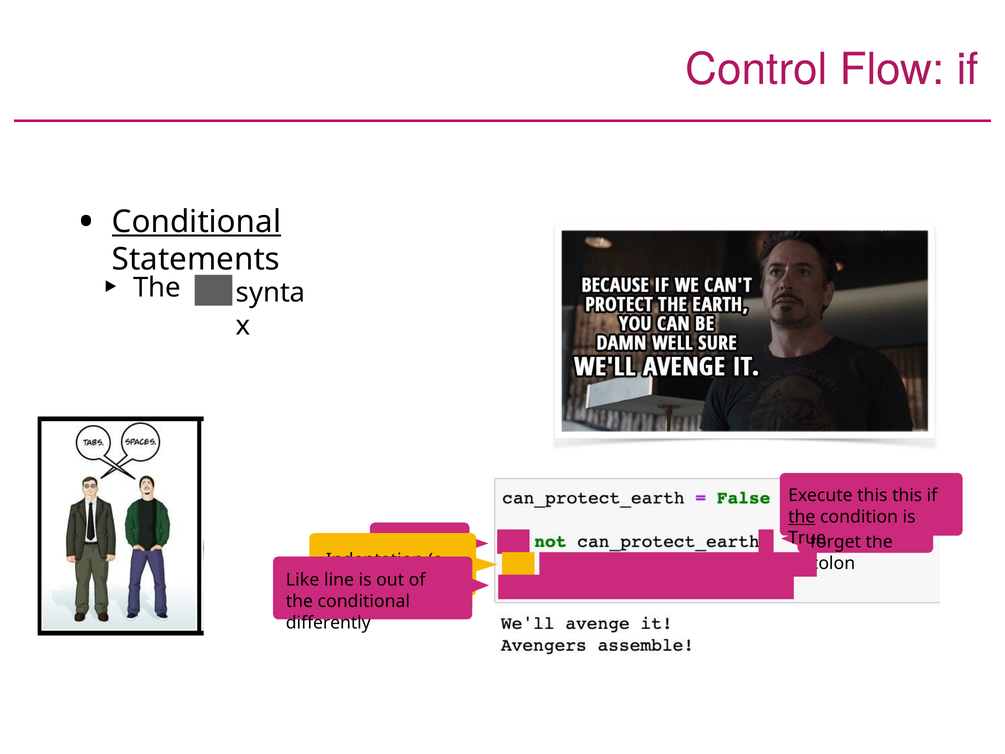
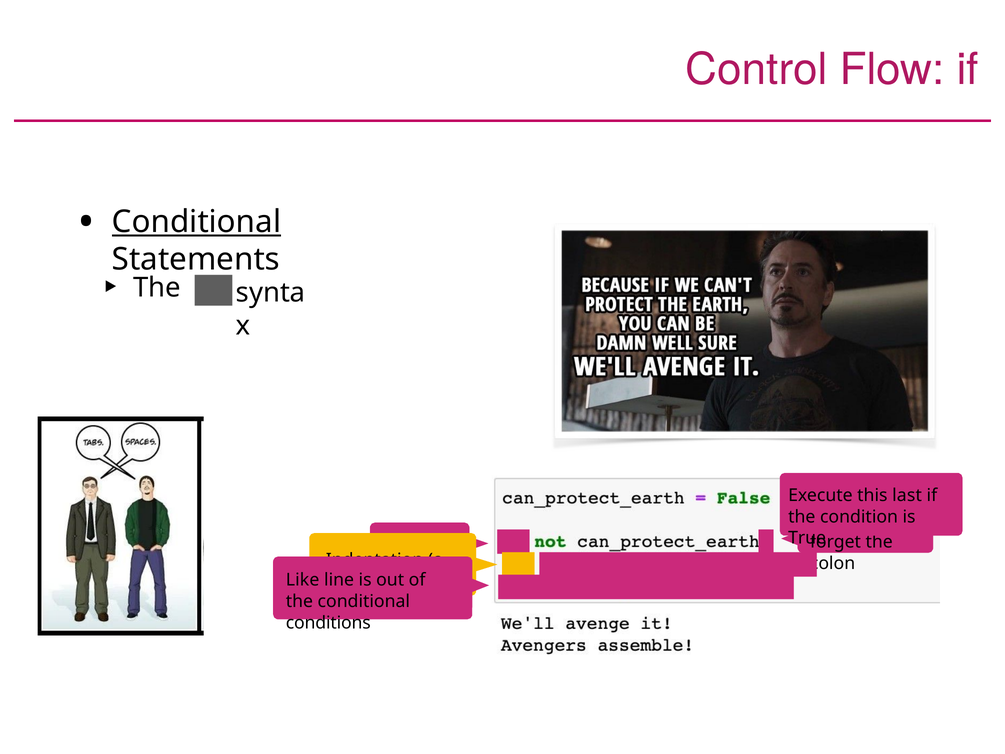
this this: this -> last
the at (802, 517) underline: present -> none
diﬀerently: diﬀerently -> conditions
